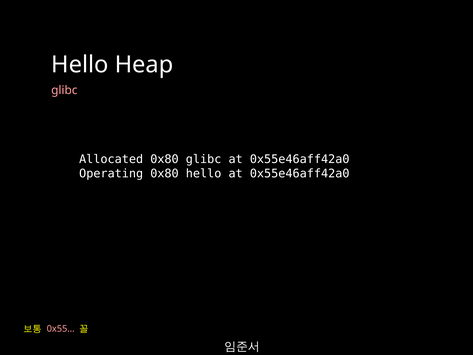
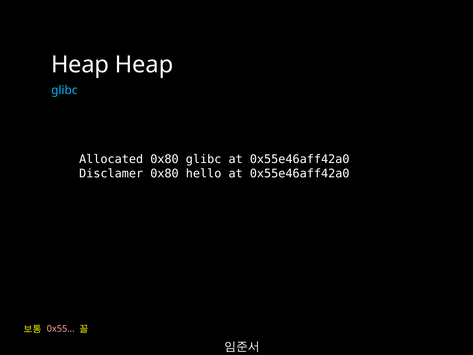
Hello at (80, 65): Hello -> Heap
glibc at (64, 90) colour: pink -> light blue
Operating: Operating -> Disclamer
